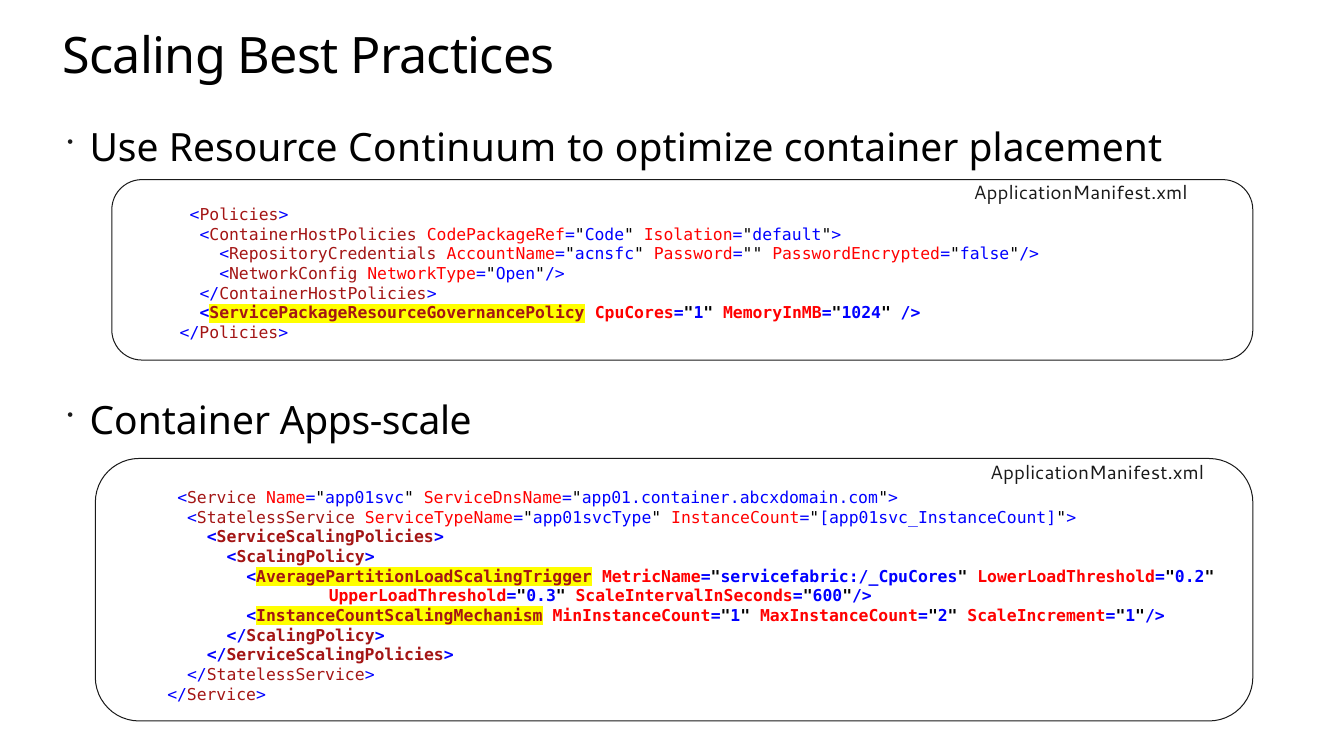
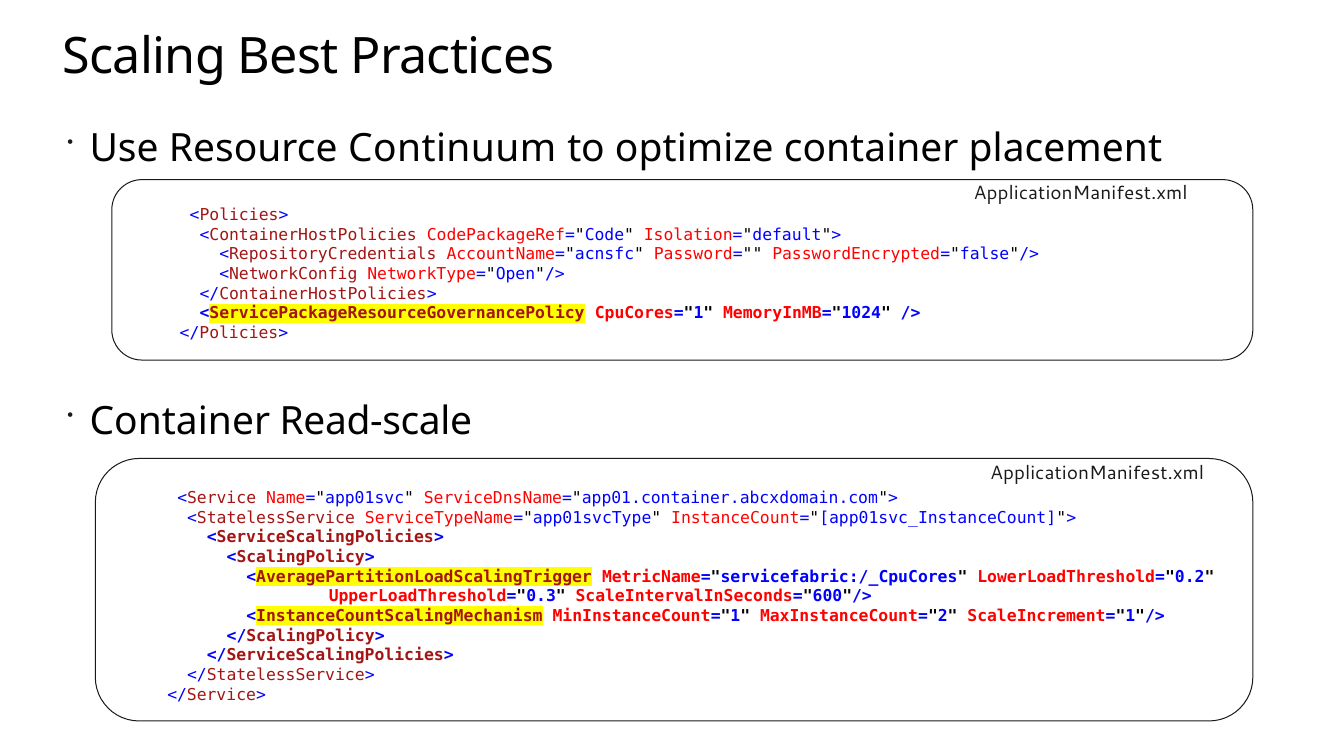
Apps-scale: Apps-scale -> Read-scale
